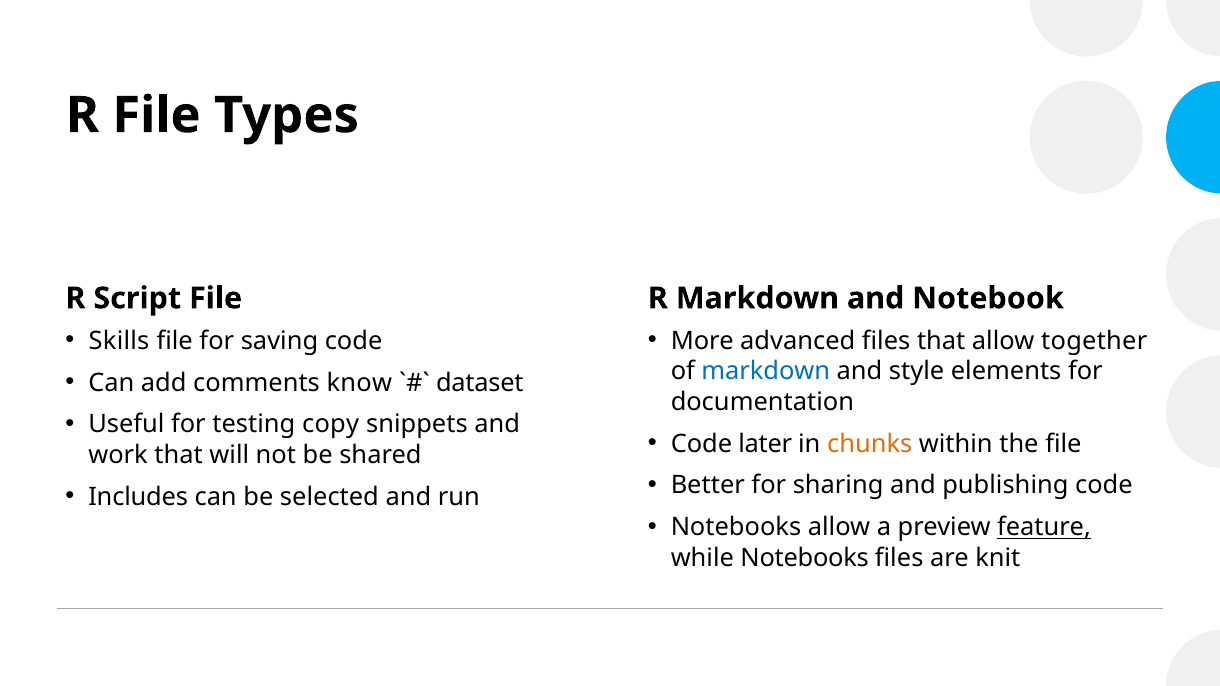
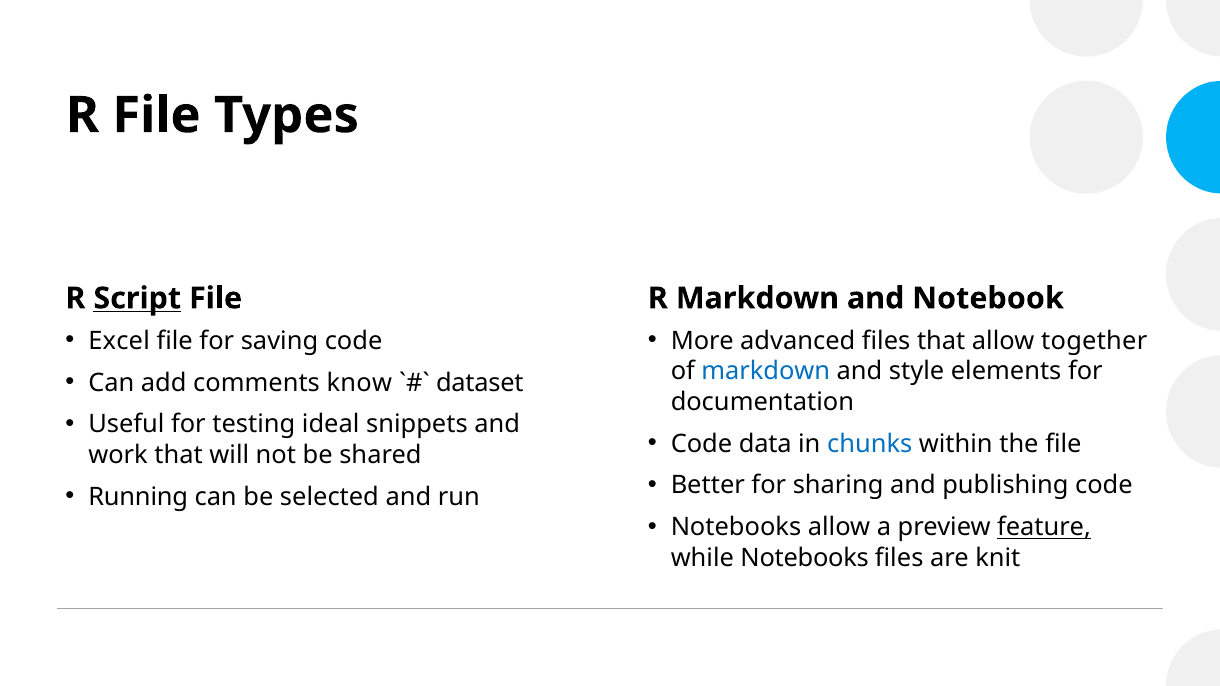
Script underline: none -> present
Skills: Skills -> Excel
copy: copy -> ideal
later: later -> data
chunks colour: orange -> blue
Includes: Includes -> Running
